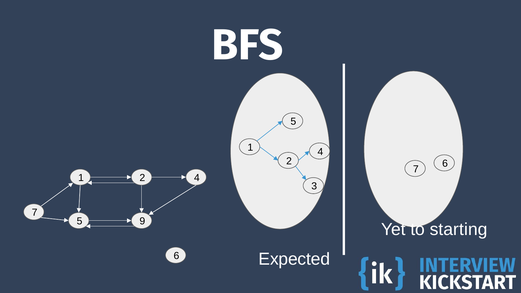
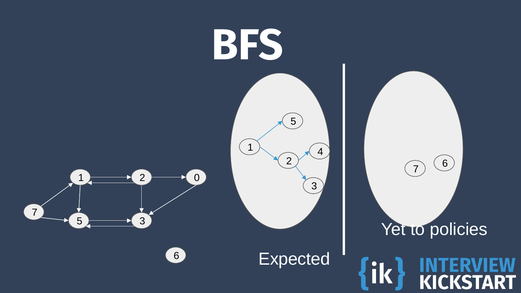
2 4: 4 -> 0
5 9: 9 -> 3
starting: starting -> policies
